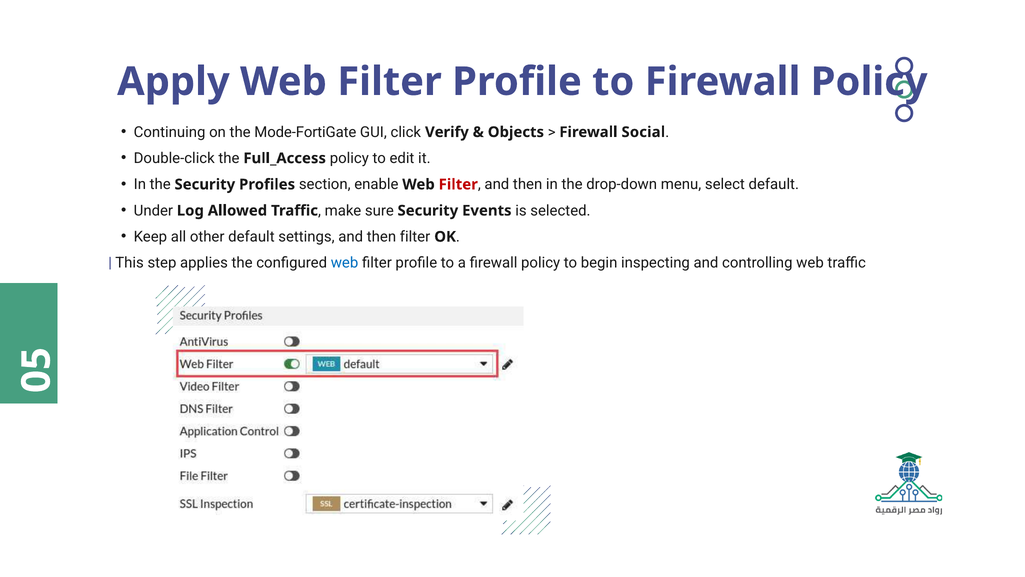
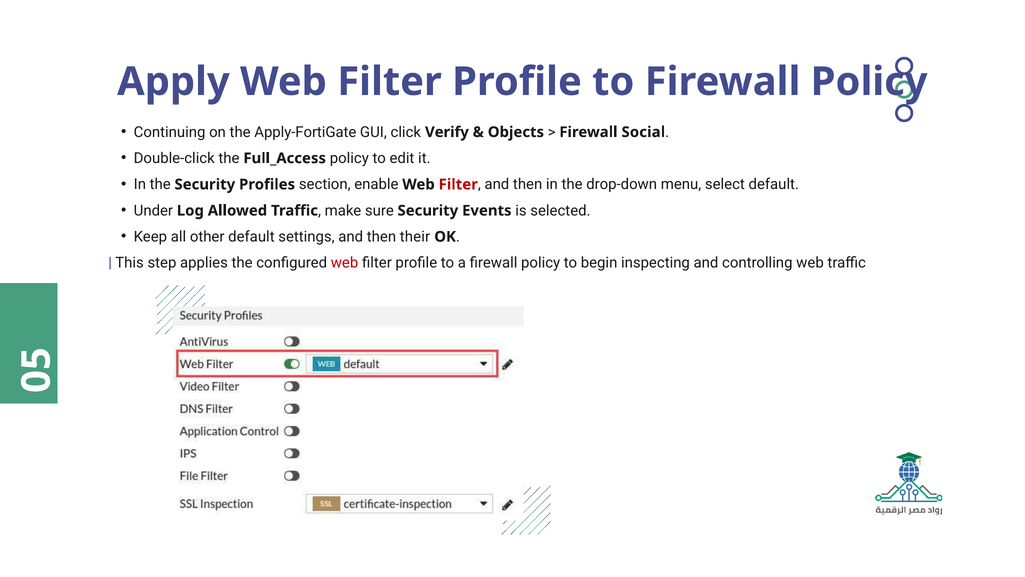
Mode-FortiGate: Mode-FortiGate -> Apply-FortiGate
then filter: filter -> their
web at (345, 263) colour: blue -> red
